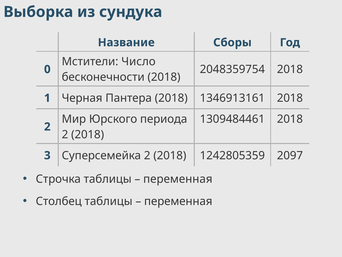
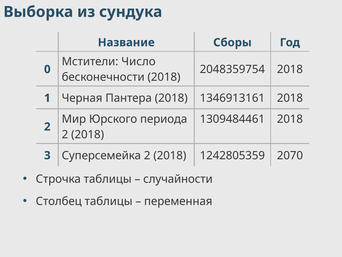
2097: 2097 -> 2070
переменная at (178, 179): переменная -> случайности
